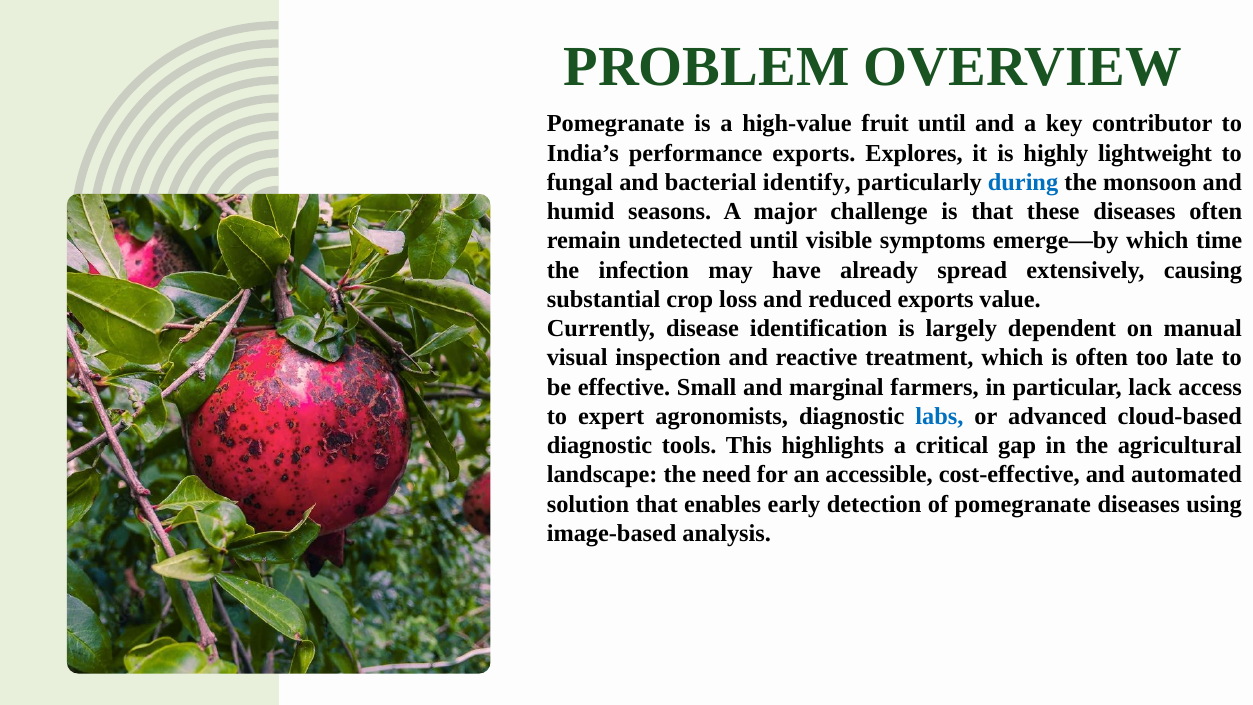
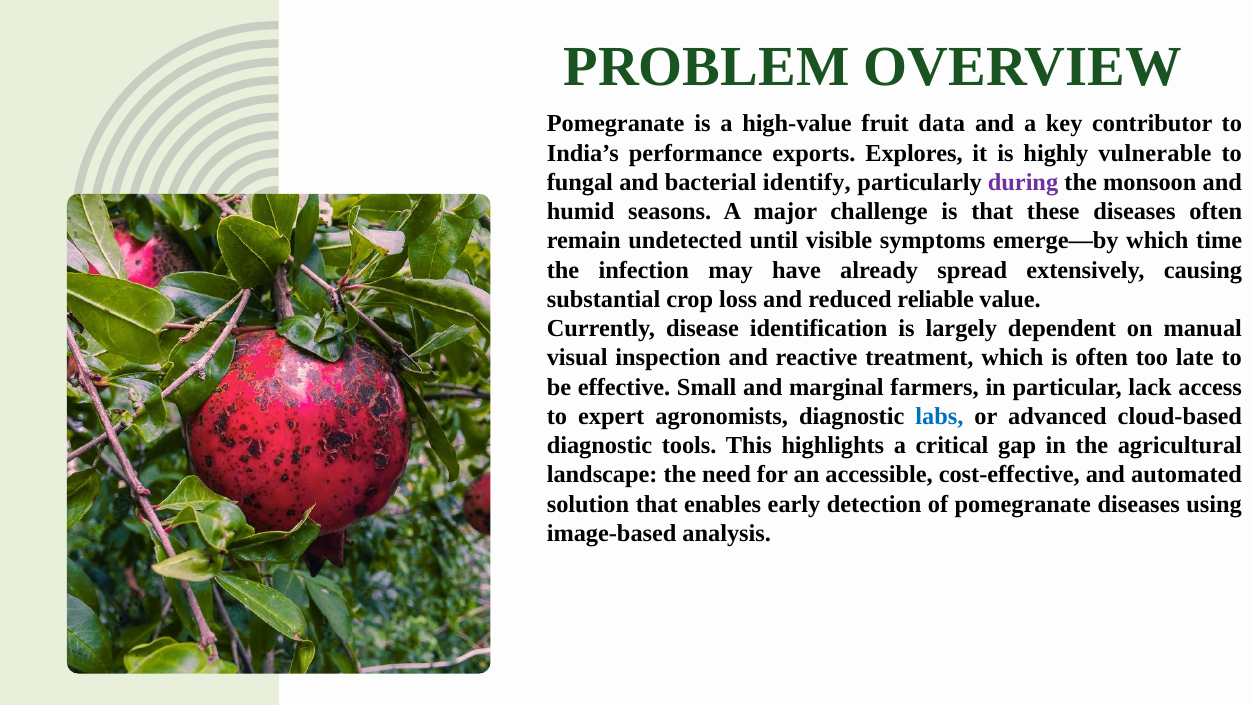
fruit until: until -> data
lightweight: lightweight -> vulnerable
during colour: blue -> purple
reduced exports: exports -> reliable
